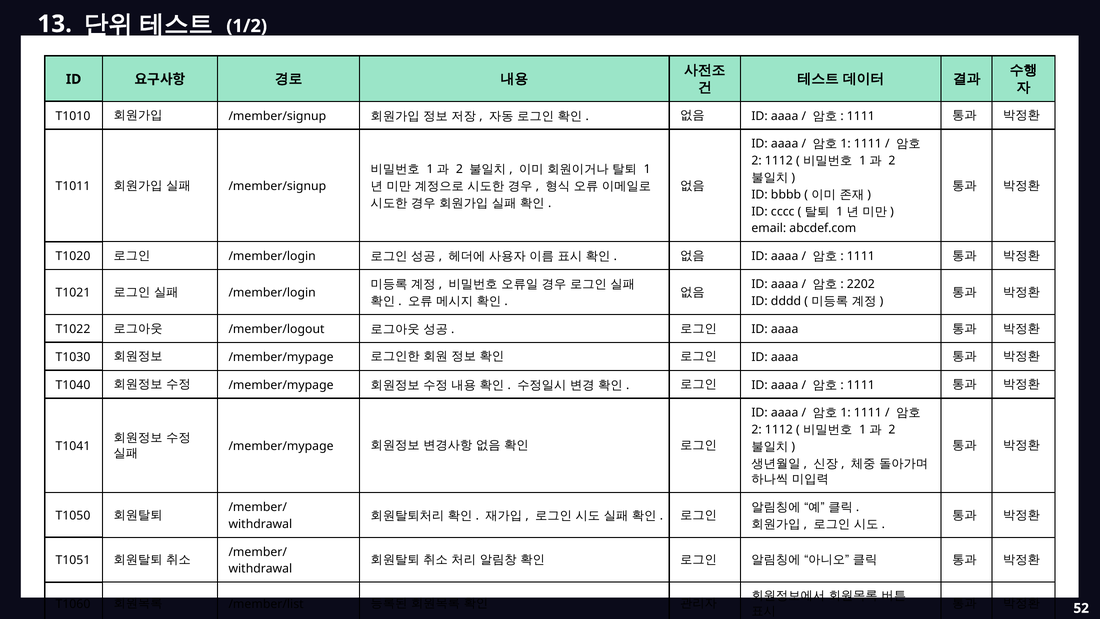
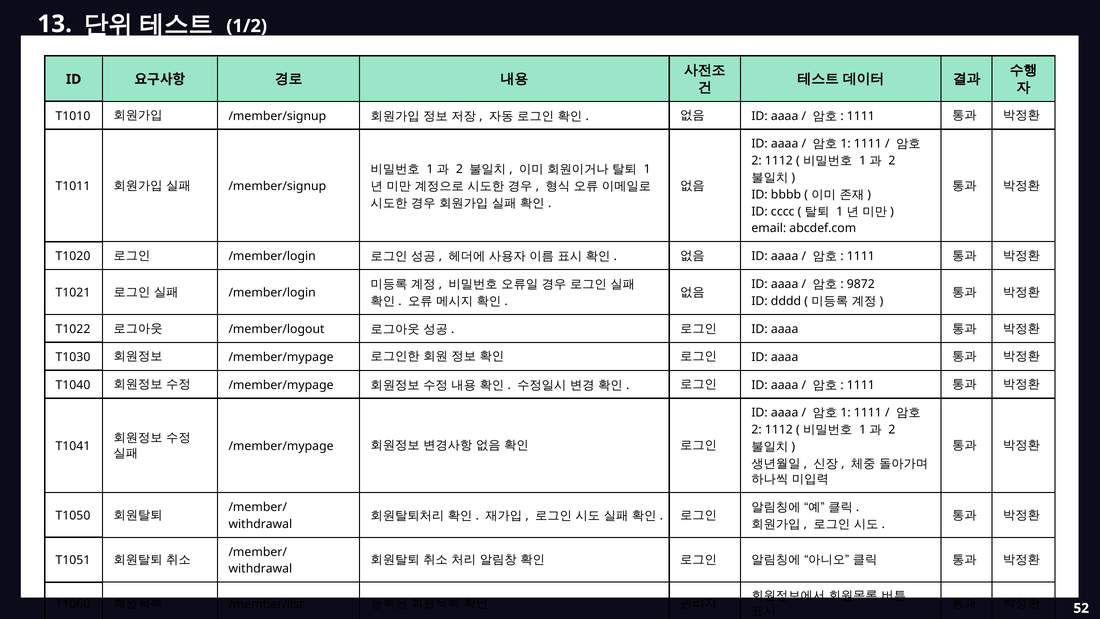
2202: 2202 -> 9872
